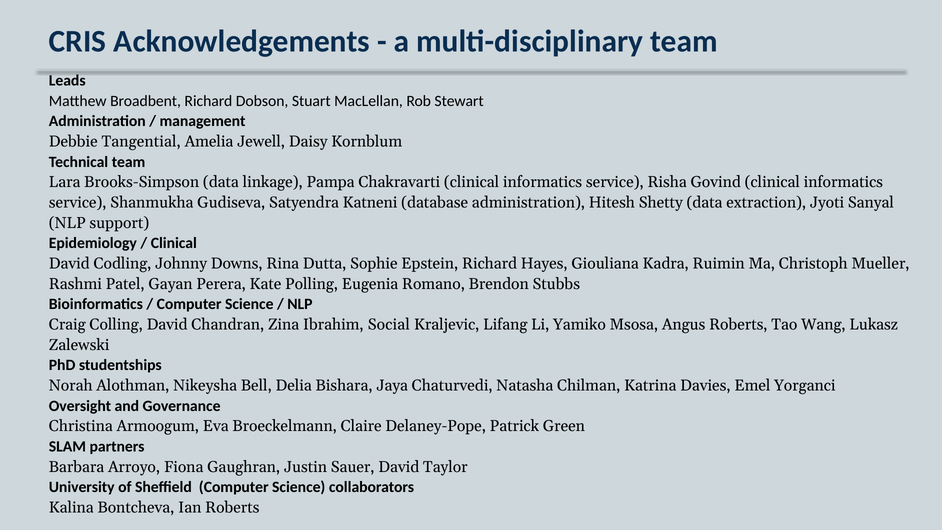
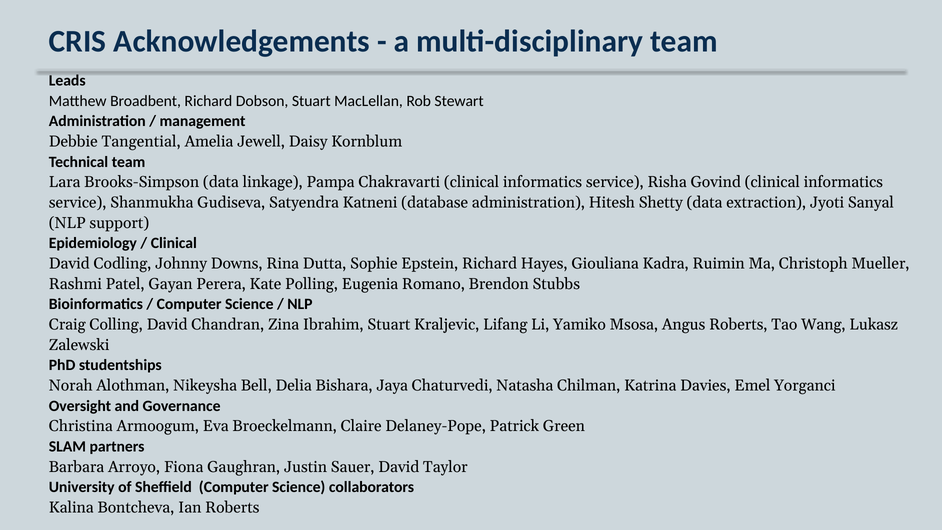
Ibrahim Social: Social -> Stuart
